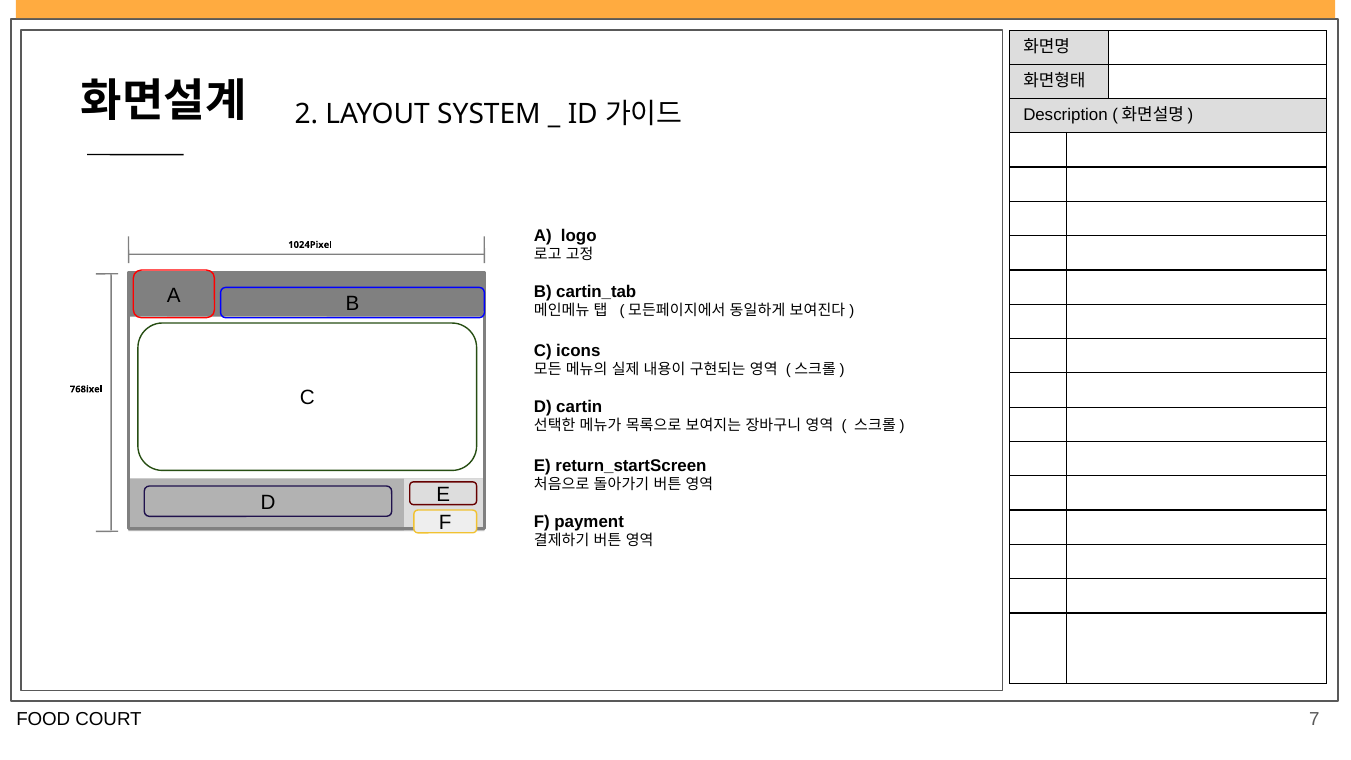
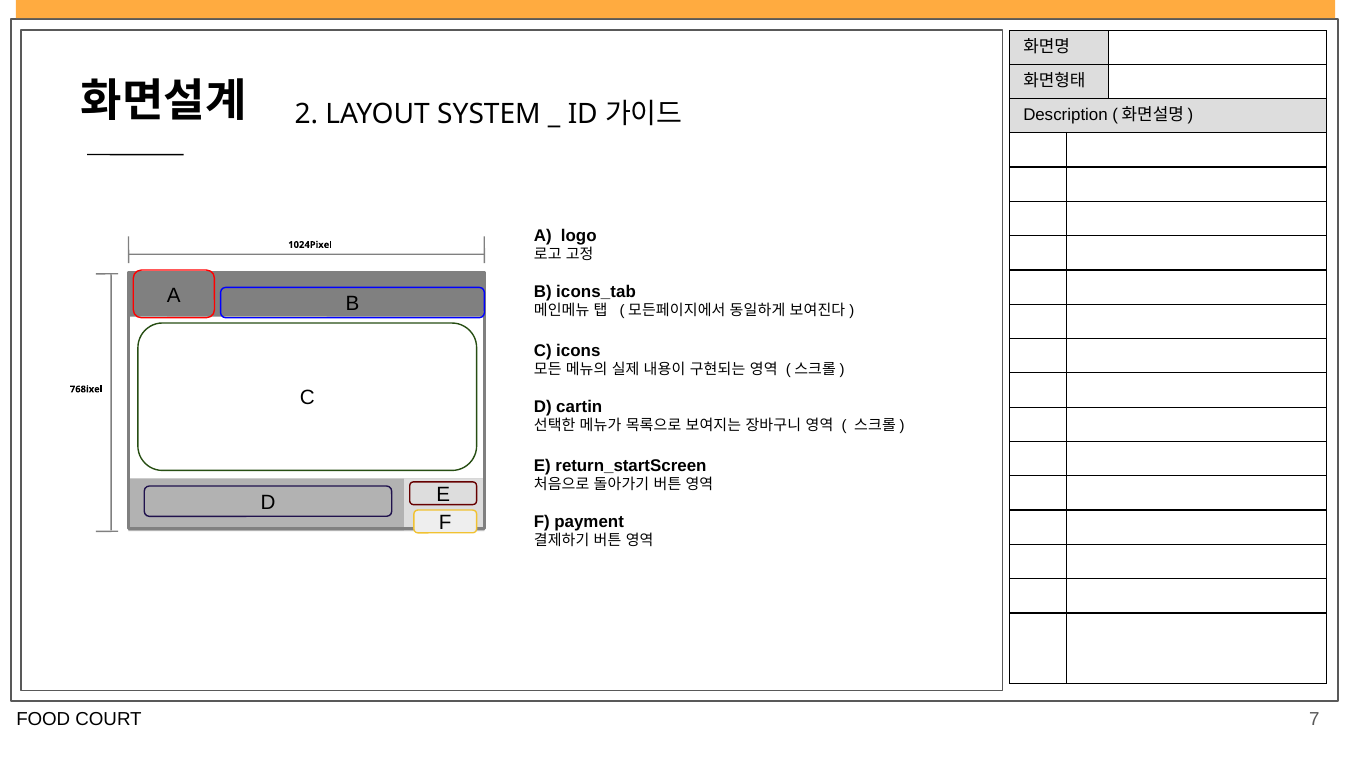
cartin_tab: cartin_tab -> icons_tab
